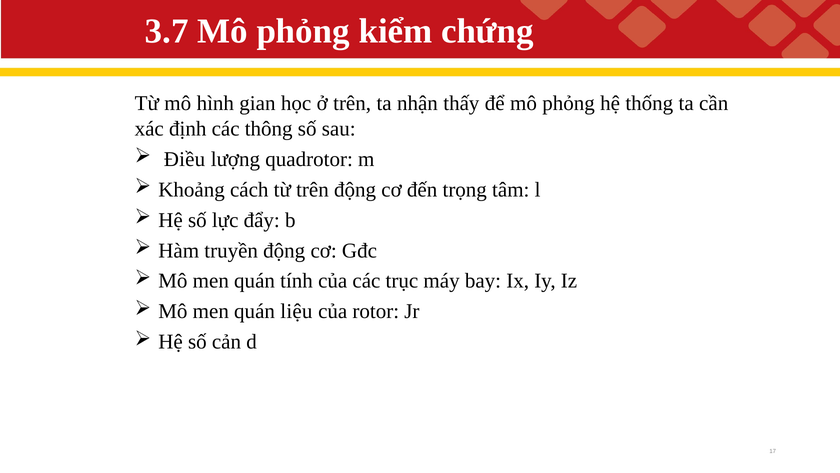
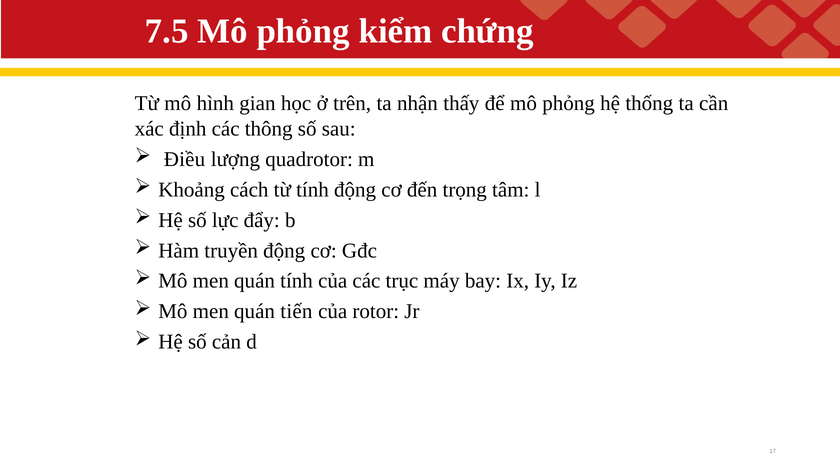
3.7: 3.7 -> 7.5
từ trên: trên -> tính
liệu: liệu -> tiến
